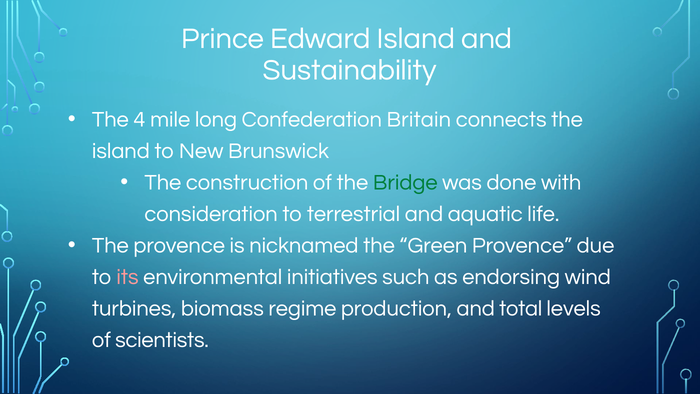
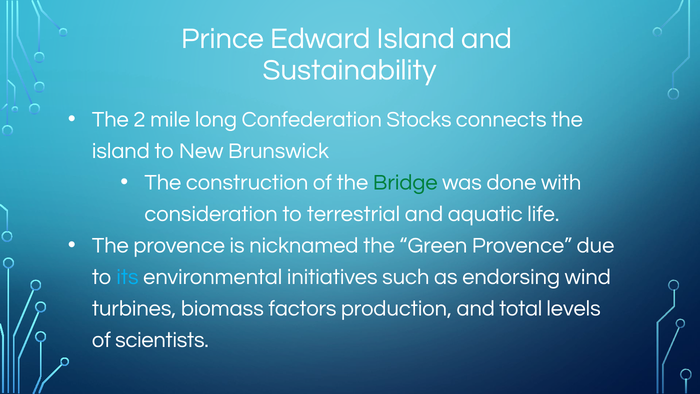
4: 4 -> 2
Britain: Britain -> Stocks
its colour: pink -> light blue
regime: regime -> factors
